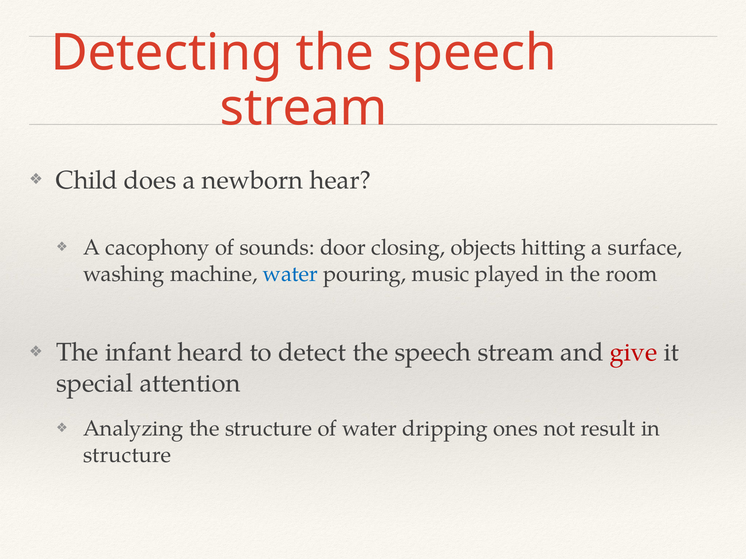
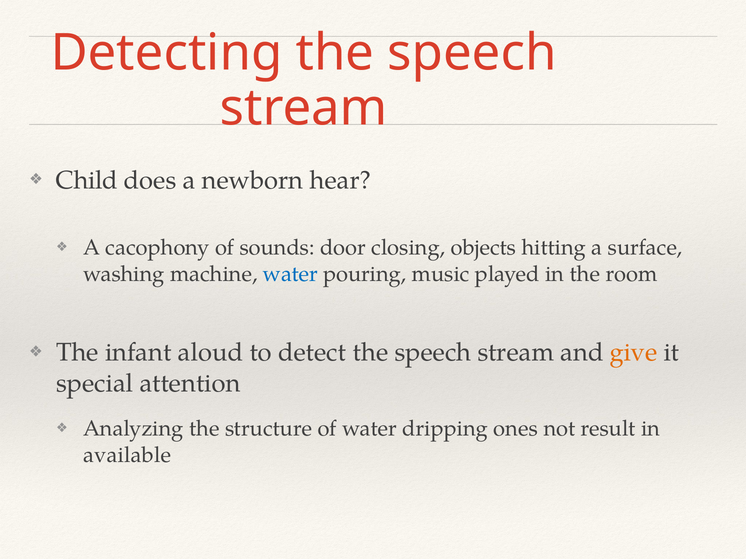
heard: heard -> aloud
give colour: red -> orange
structure at (127, 455): structure -> available
